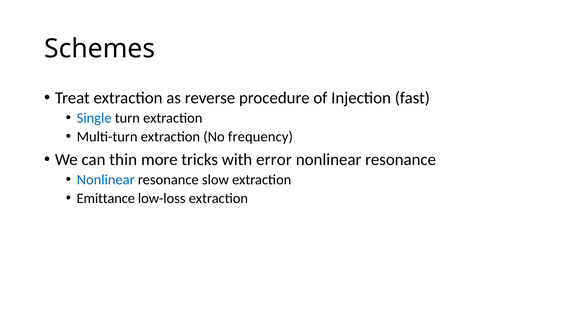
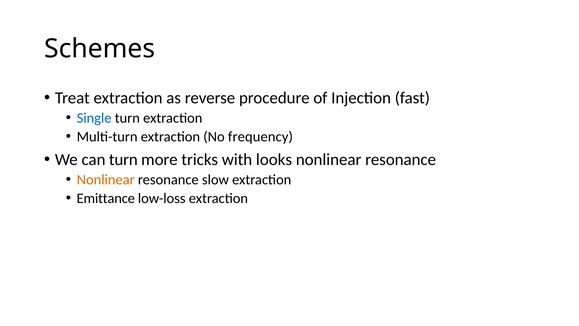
can thin: thin -> turn
error: error -> looks
Nonlinear at (106, 179) colour: blue -> orange
